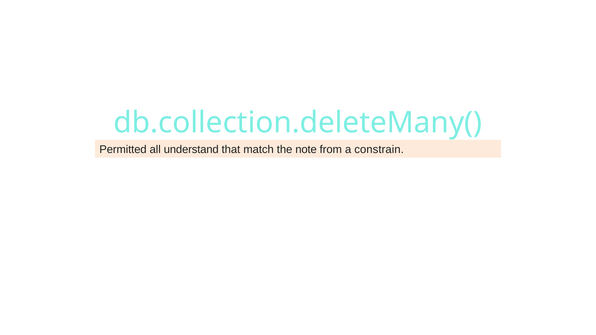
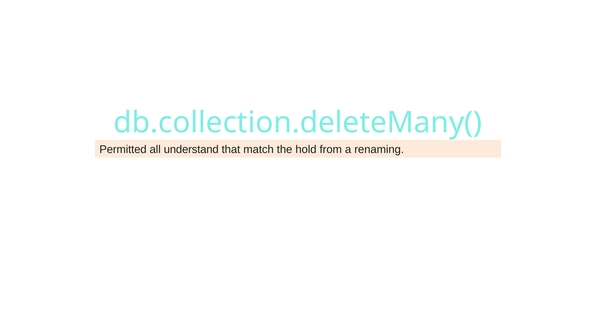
note: note -> hold
constrain: constrain -> renaming
